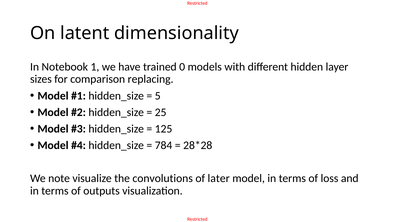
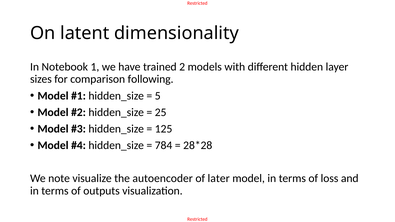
0: 0 -> 2
replacing: replacing -> following
convolutions: convolutions -> autoencoder
